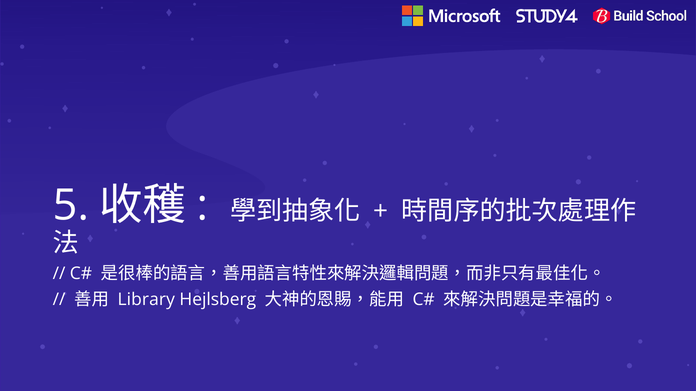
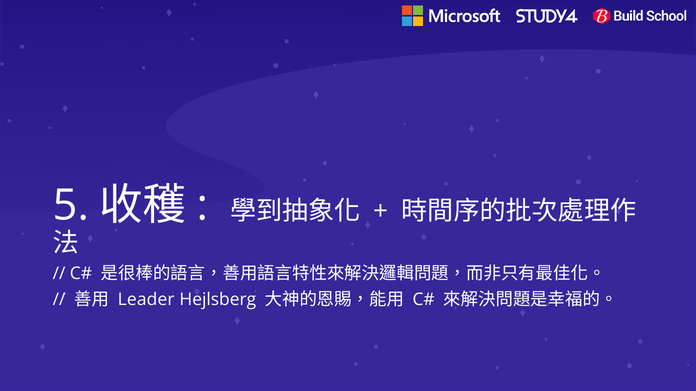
Library: Library -> Leader
